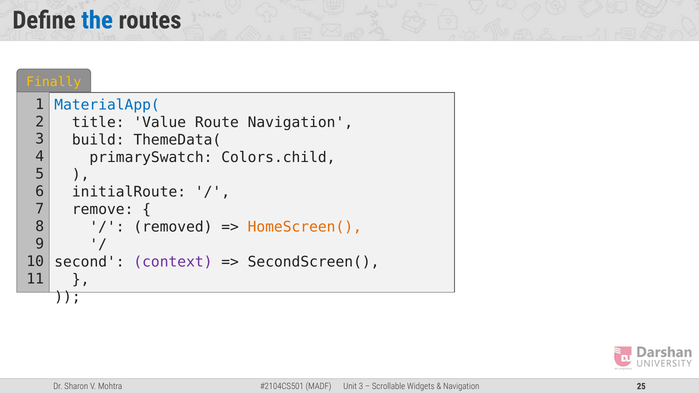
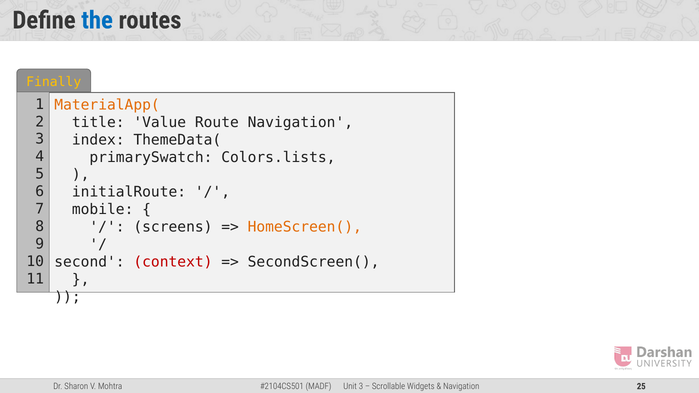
MaterialApp( colour: blue -> orange
build: build -> index
Colors.child: Colors.child -> Colors.lists
remove: remove -> mobile
removed: removed -> screens
context colour: purple -> red
